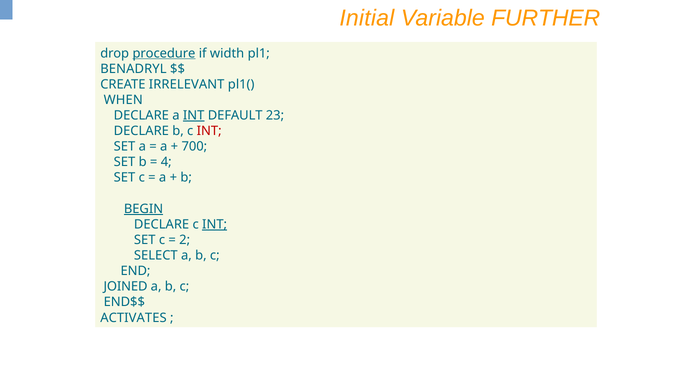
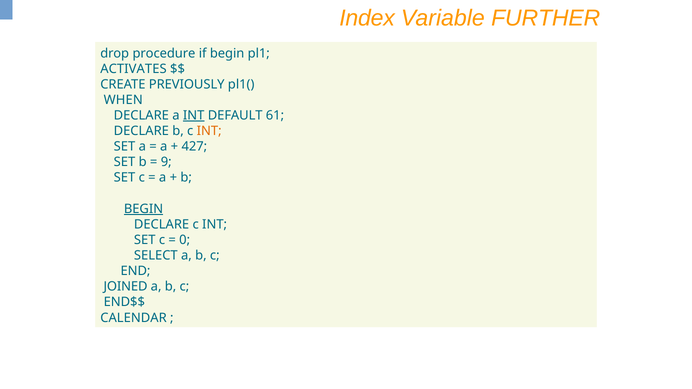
Initial: Initial -> Index
procedure underline: present -> none
if width: width -> begin
BENADRYL: BENADRYL -> ACTIVATES
IRRELEVANT: IRRELEVANT -> PREVIOUSLY
23: 23 -> 61
INT at (209, 131) colour: red -> orange
700: 700 -> 427
4: 4 -> 9
INT at (215, 225) underline: present -> none
2: 2 -> 0
ACTIVATES: ACTIVATES -> CALENDAR
